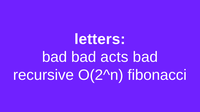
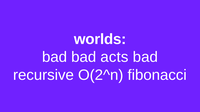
letters: letters -> worlds
